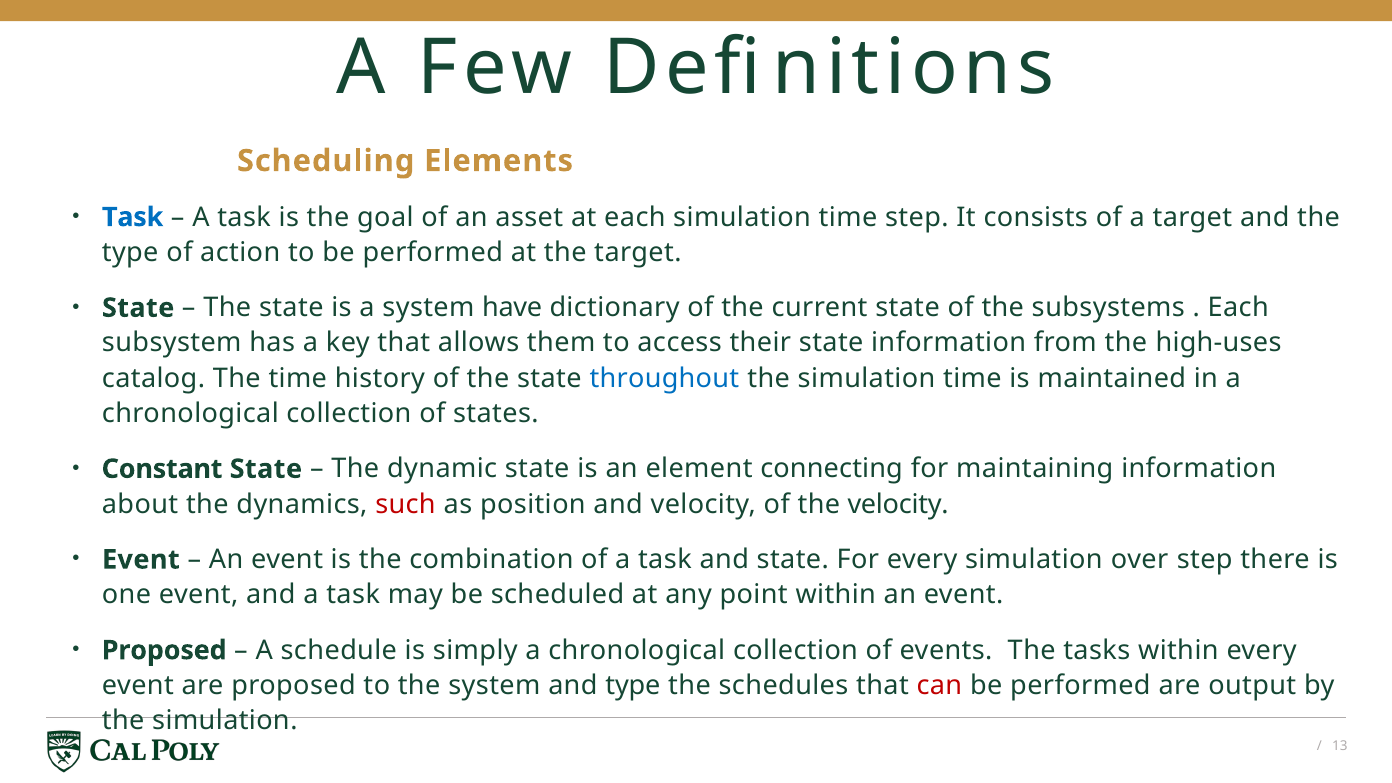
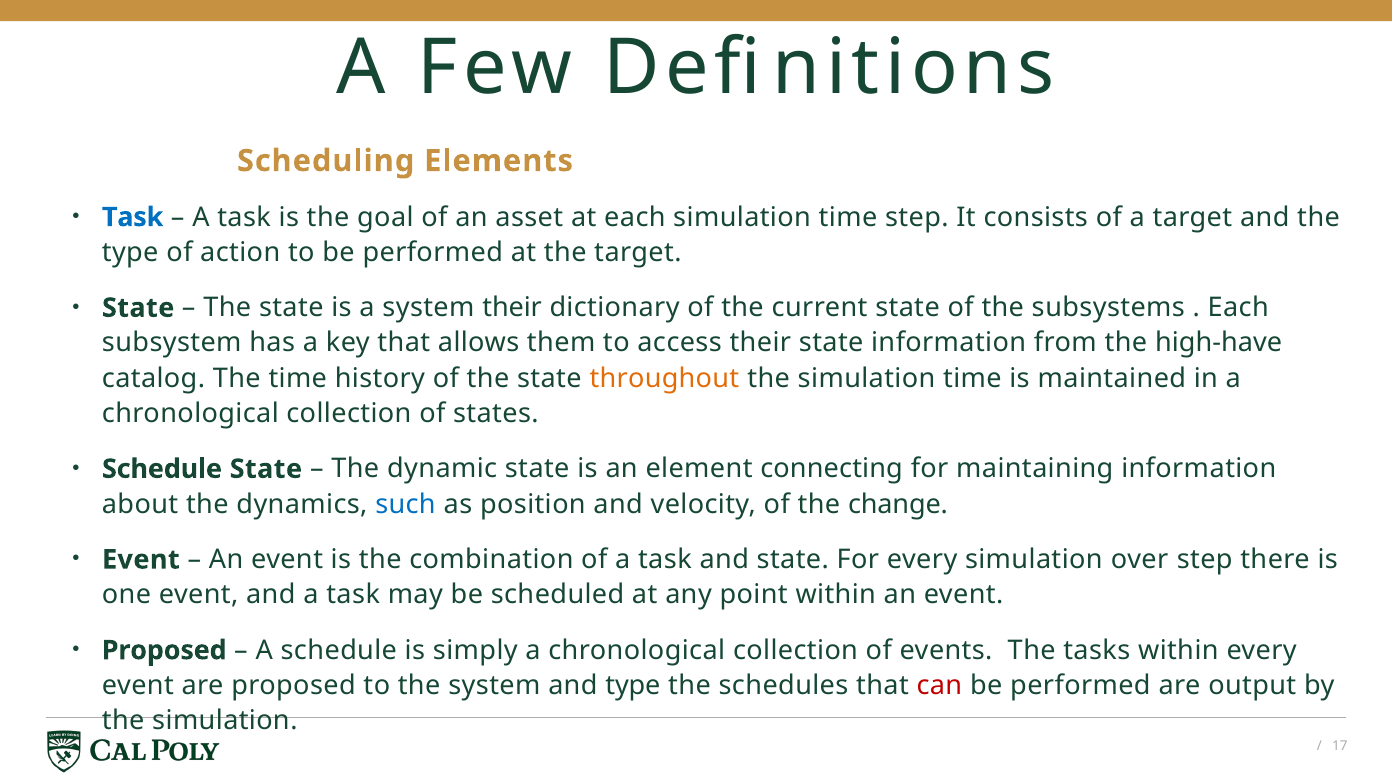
system have: have -> their
high-uses: high-uses -> high-have
throughout colour: blue -> orange
Constant at (162, 469): Constant -> Schedule
such colour: red -> blue
the velocity: velocity -> change
13: 13 -> 17
